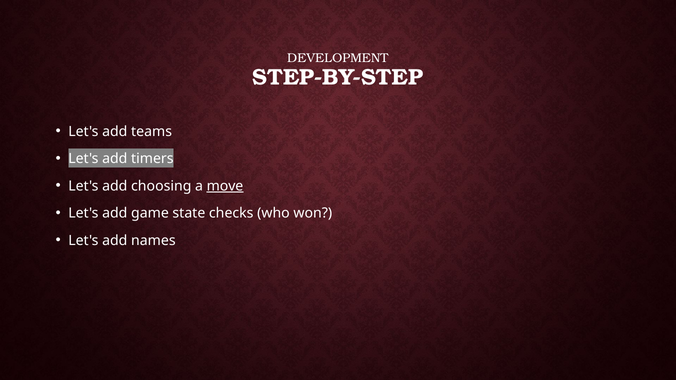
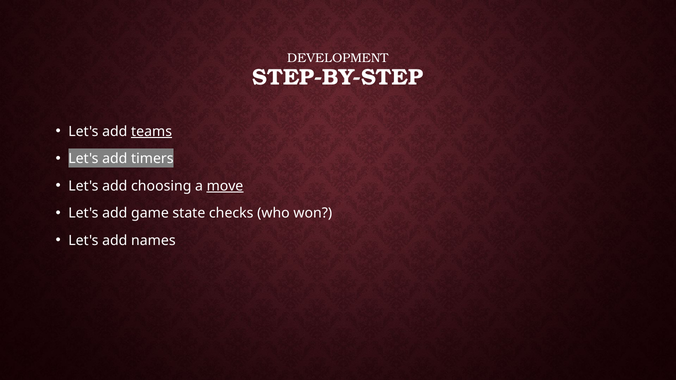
teams underline: none -> present
